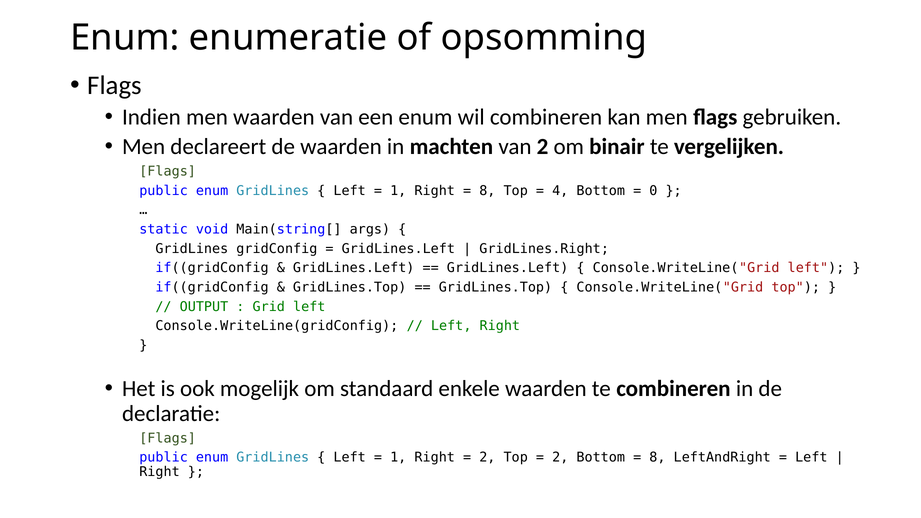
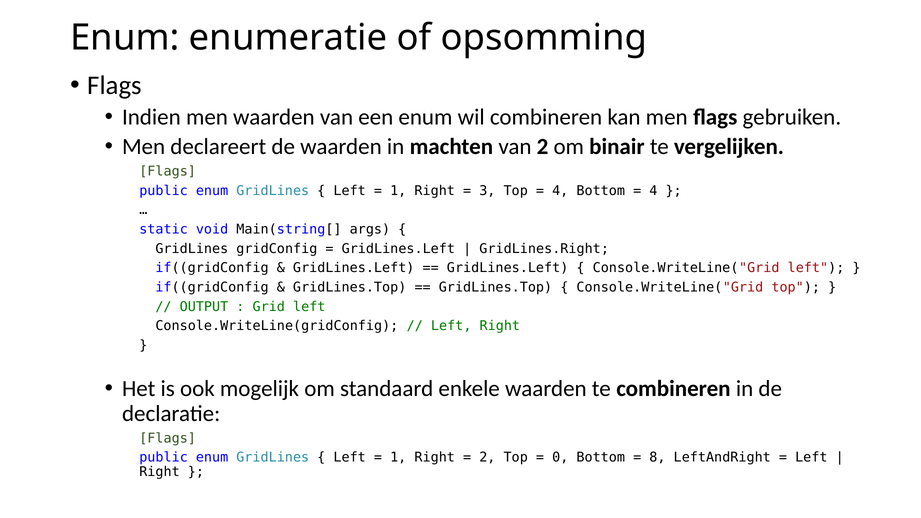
8 at (487, 191): 8 -> 3
0 at (653, 191): 0 -> 4
2 at (560, 457): 2 -> 0
